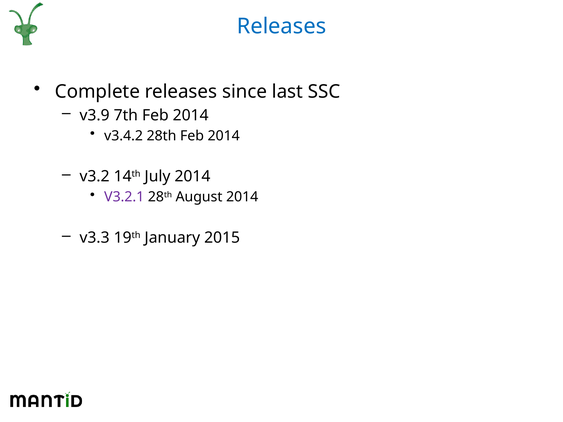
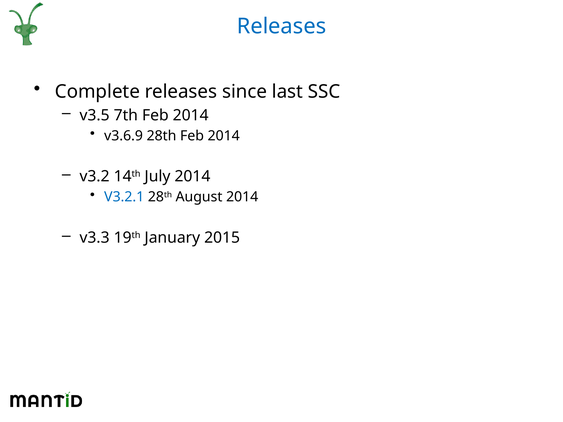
v3.9: v3.9 -> v3.5
v3.4.2: v3.4.2 -> v3.6.9
V3.2.1 colour: purple -> blue
